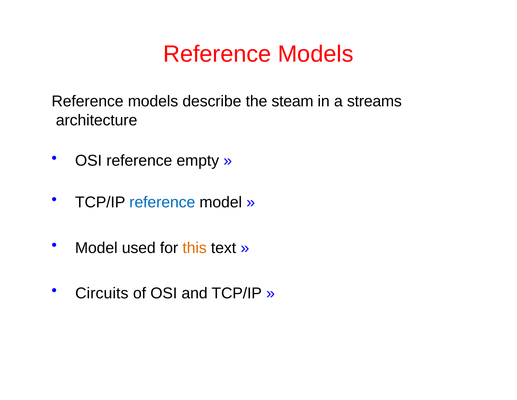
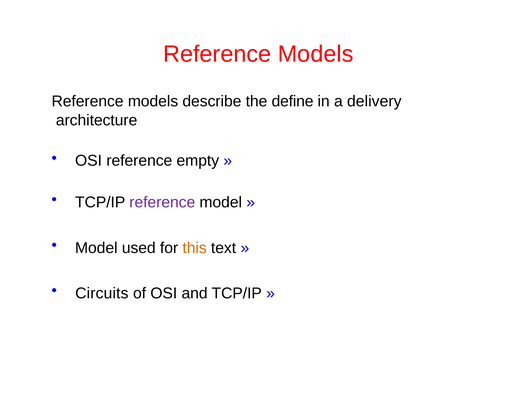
steam: steam -> define
streams: streams -> delivery
reference at (162, 202) colour: blue -> purple
